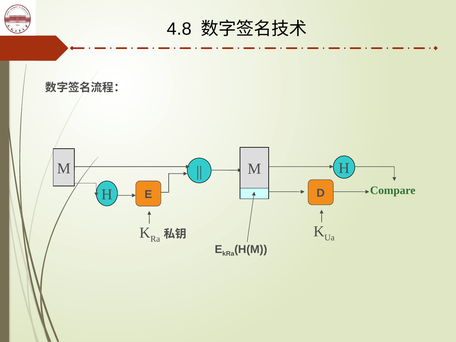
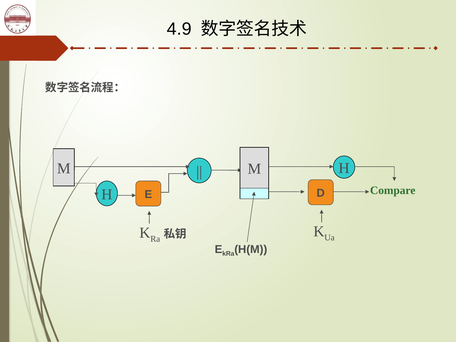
4.8: 4.8 -> 4.9
